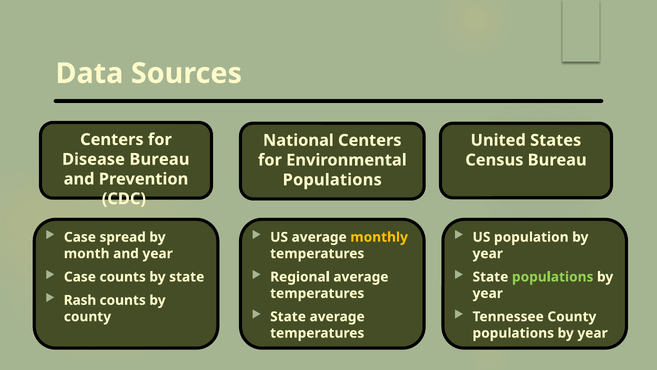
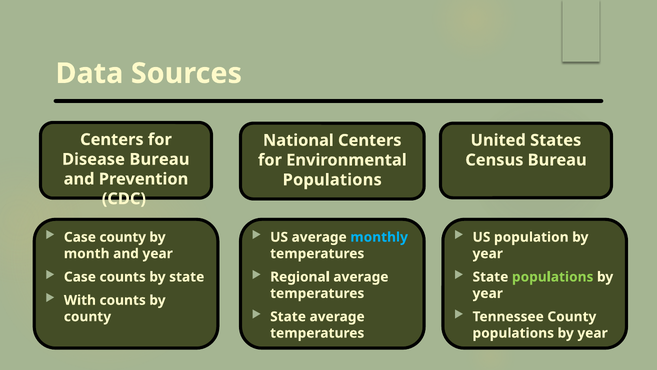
Case spread: spread -> county
monthly colour: yellow -> light blue
Rash: Rash -> With
